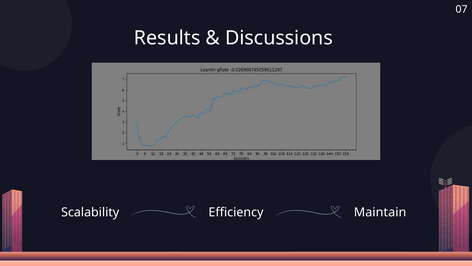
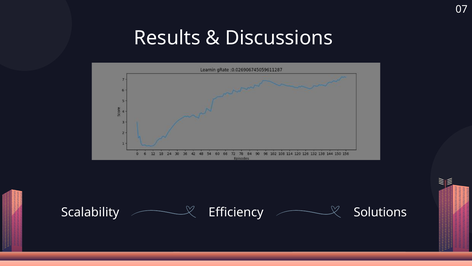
Maintain: Maintain -> Solutions
